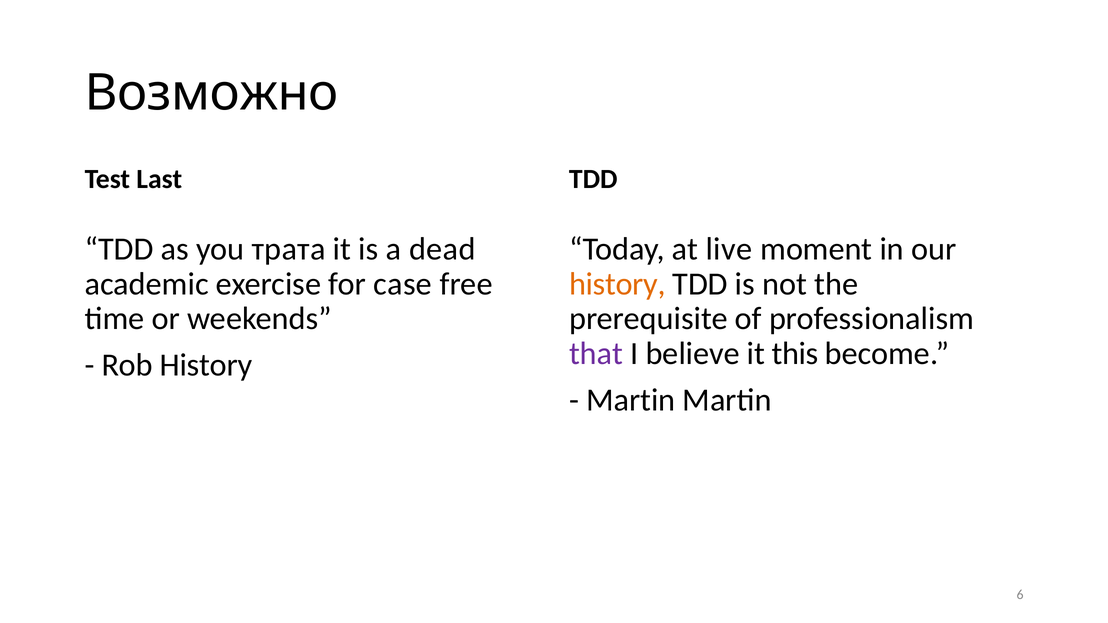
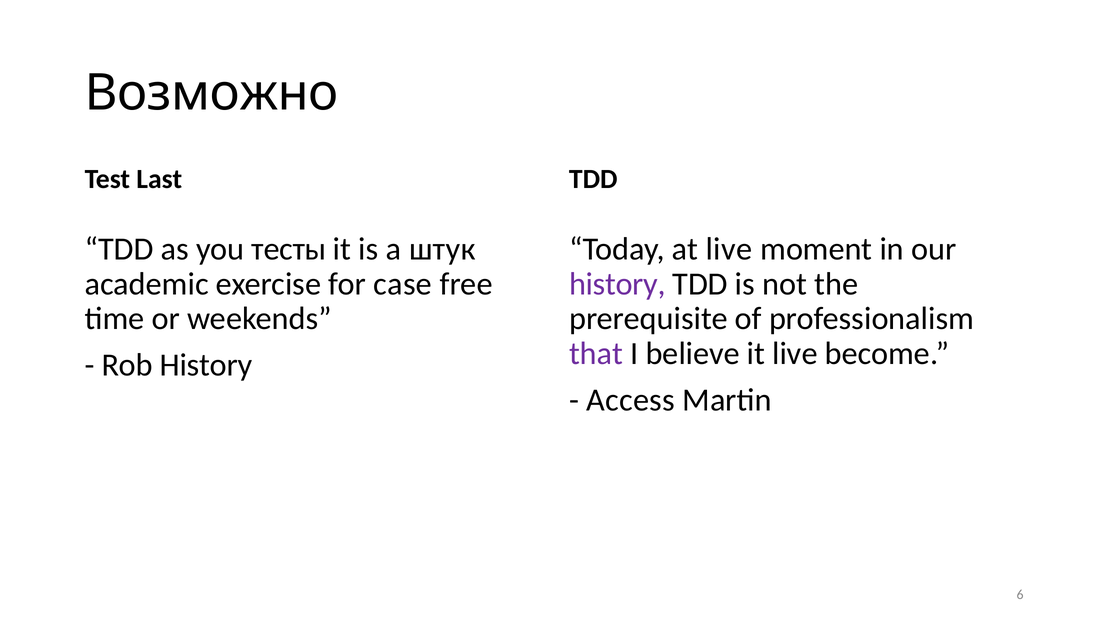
трата: трата -> тесты
dead: dead -> штук
history at (617, 284) colour: orange -> purple
it this: this -> live
Martin at (631, 400): Martin -> Access
